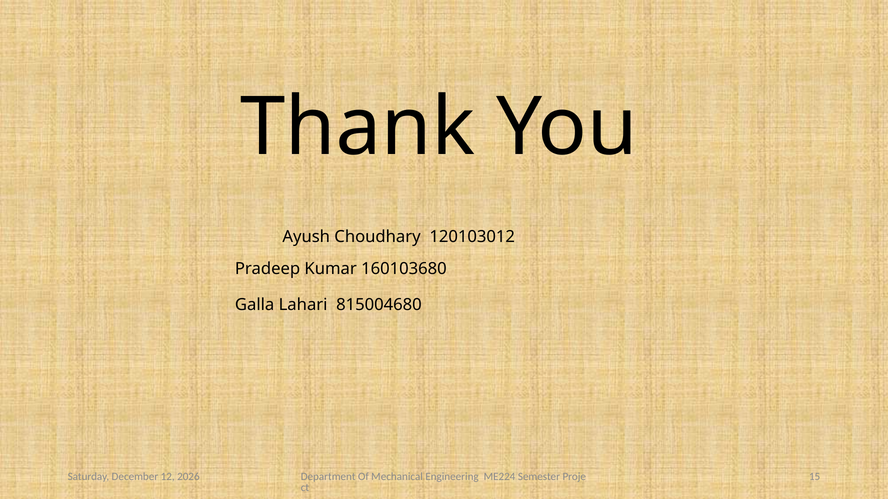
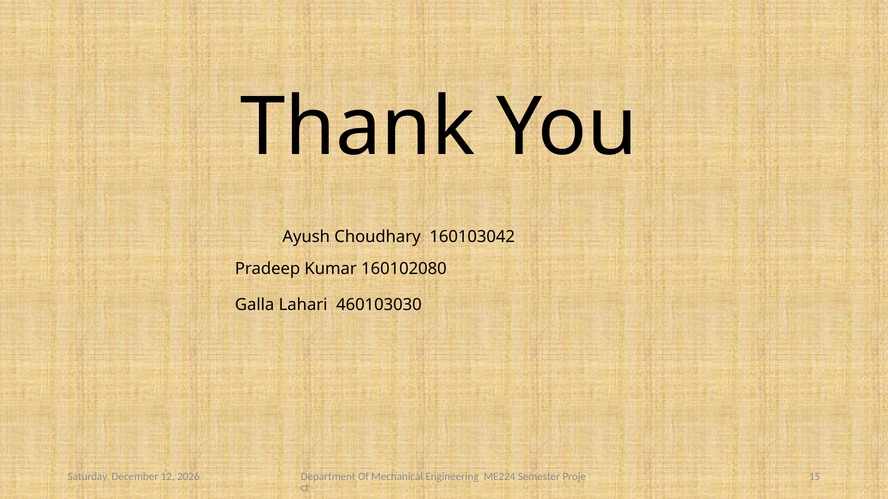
120103012: 120103012 -> 160103042
160103680: 160103680 -> 160102080
815004680: 815004680 -> 460103030
